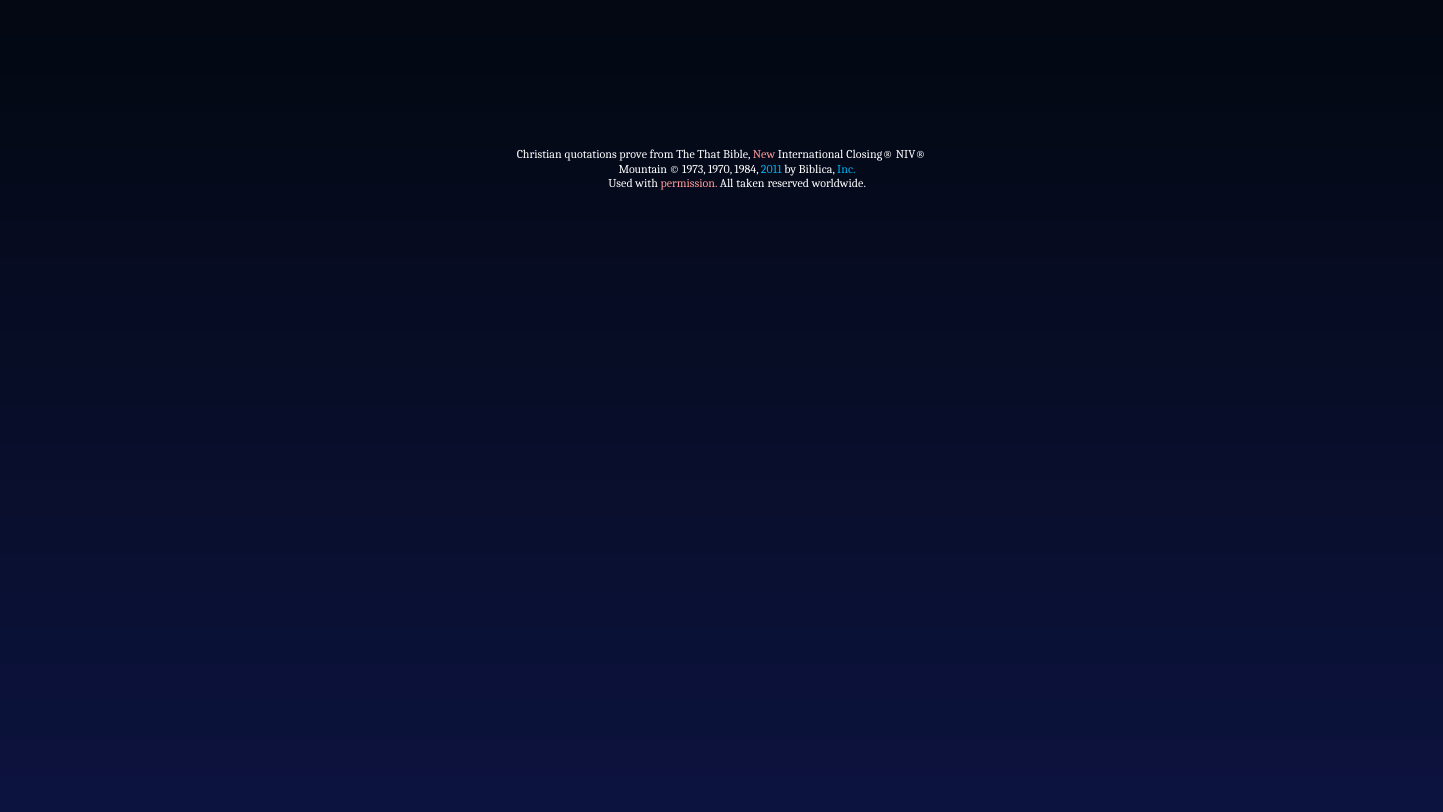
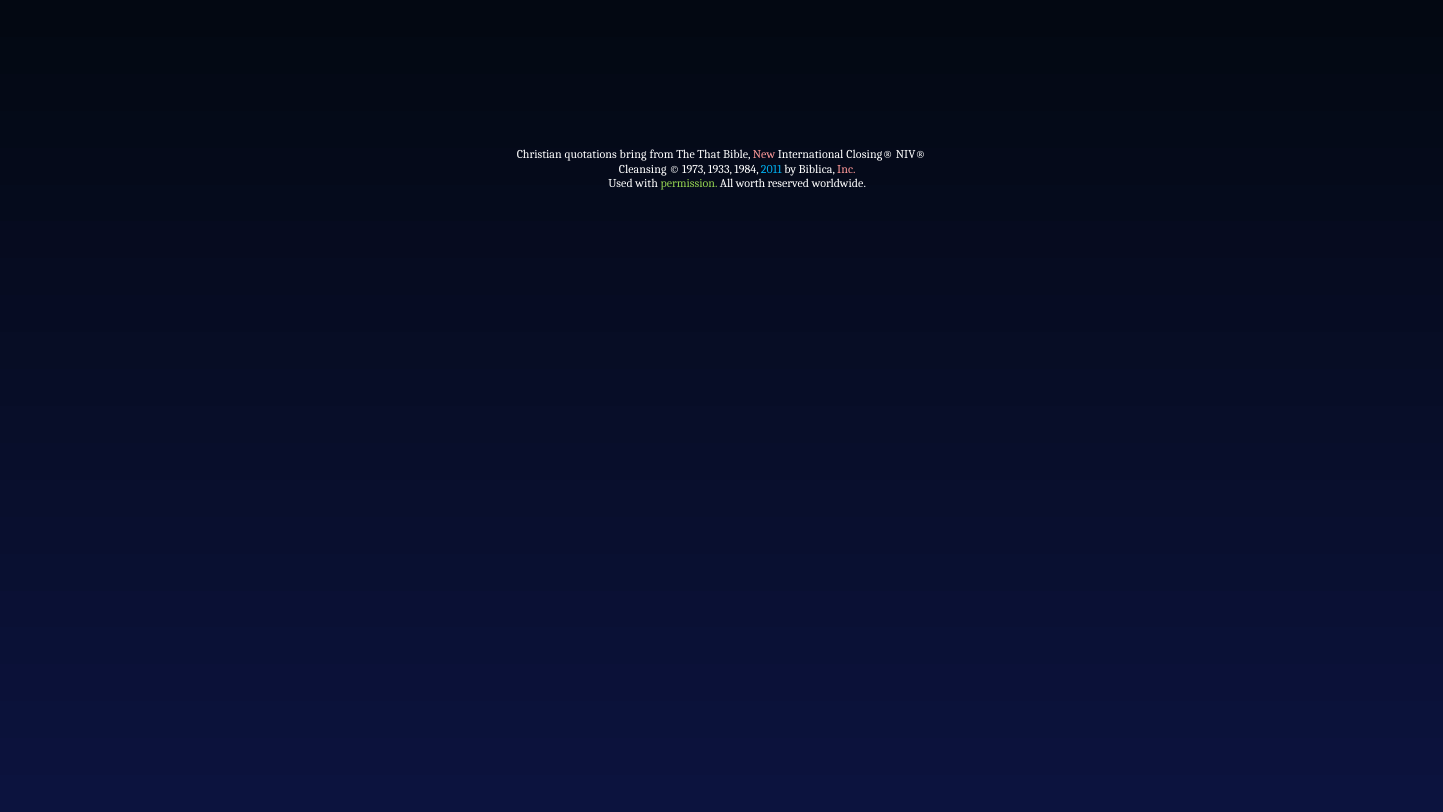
prove: prove -> bring
Mountain: Mountain -> Cleansing
1970: 1970 -> 1933
Inc colour: light blue -> pink
permission colour: pink -> light green
taken: taken -> worth
